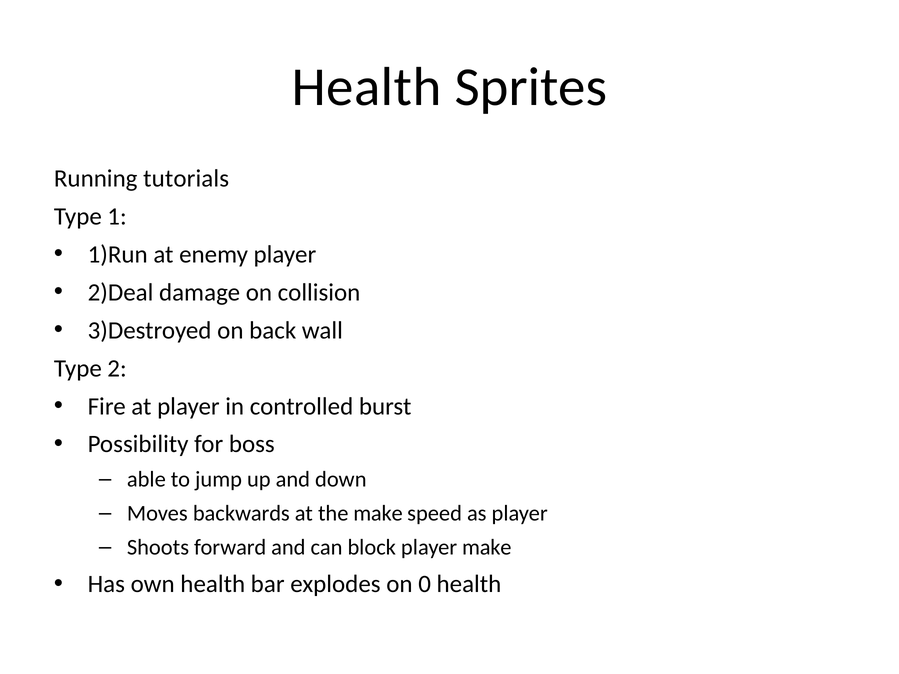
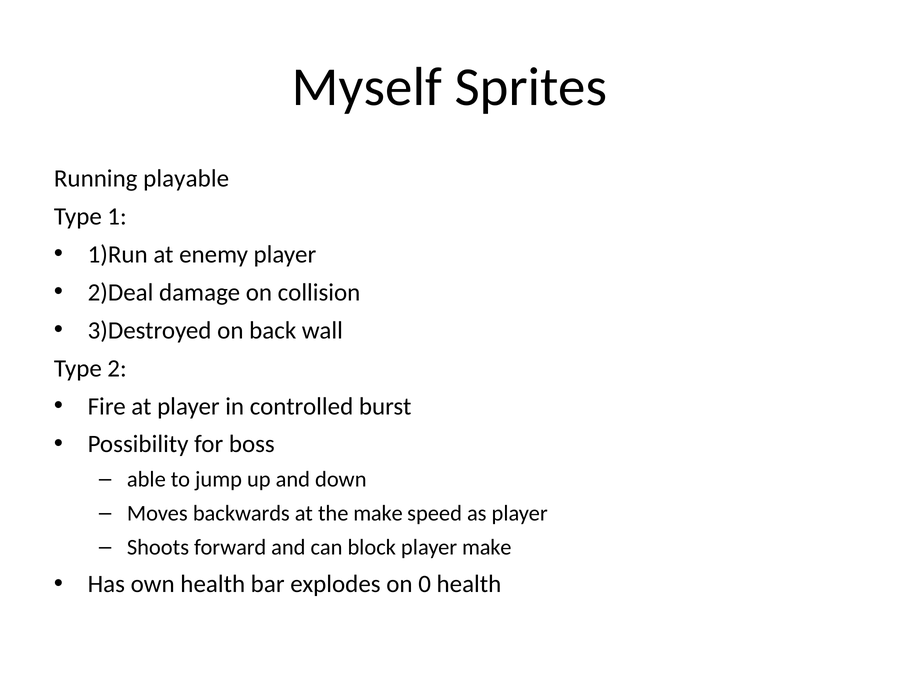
Health at (367, 87): Health -> Myself
tutorials: tutorials -> playable
